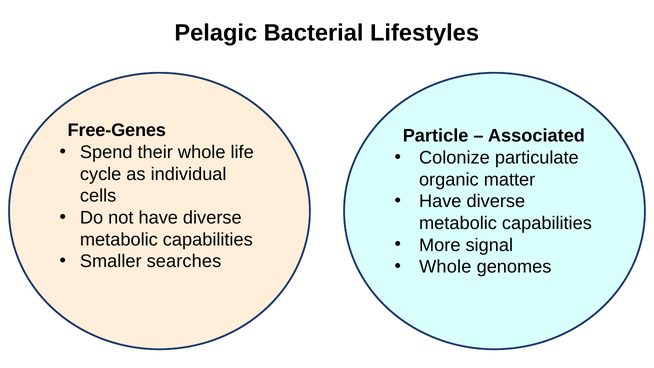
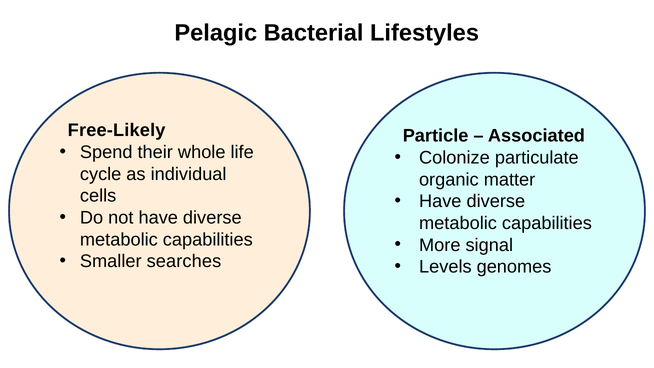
Free-Genes: Free-Genes -> Free-Likely
Whole at (445, 267): Whole -> Levels
